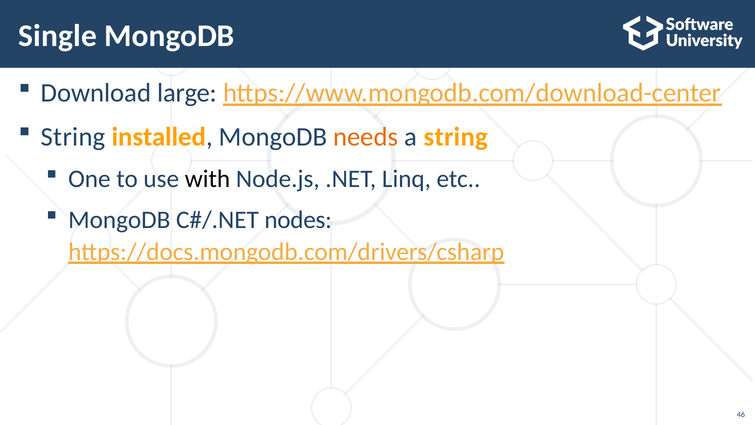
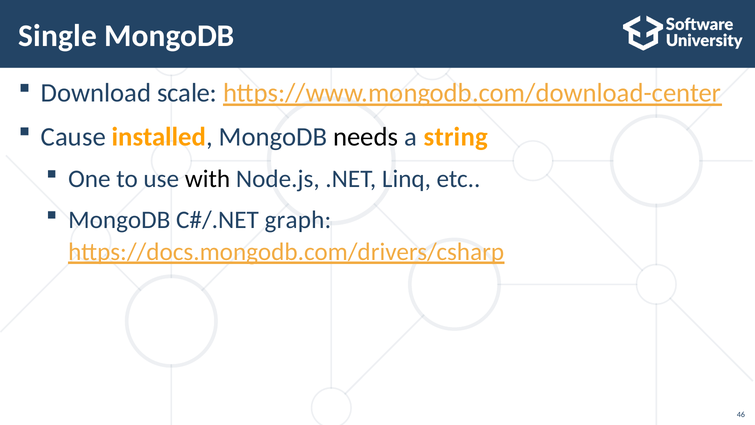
large: large -> scale
String at (73, 137): String -> Cause
needs colour: orange -> black
nodes: nodes -> graph
